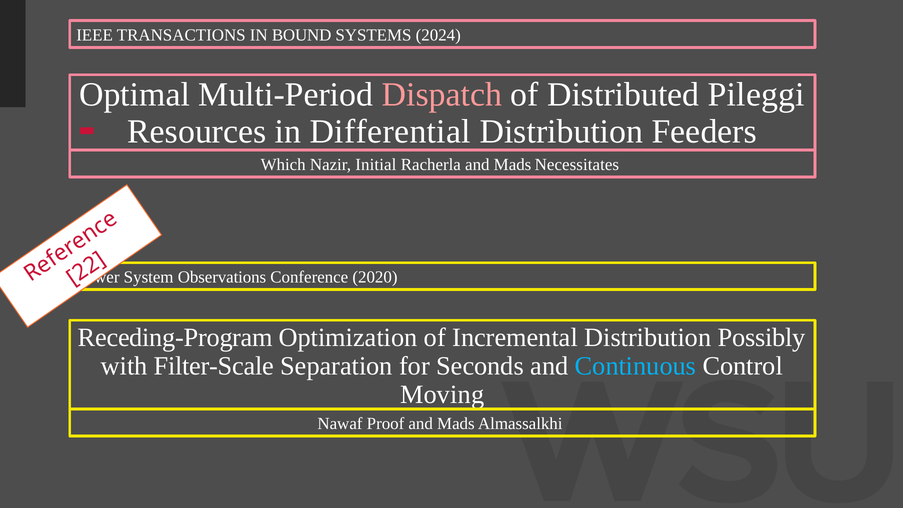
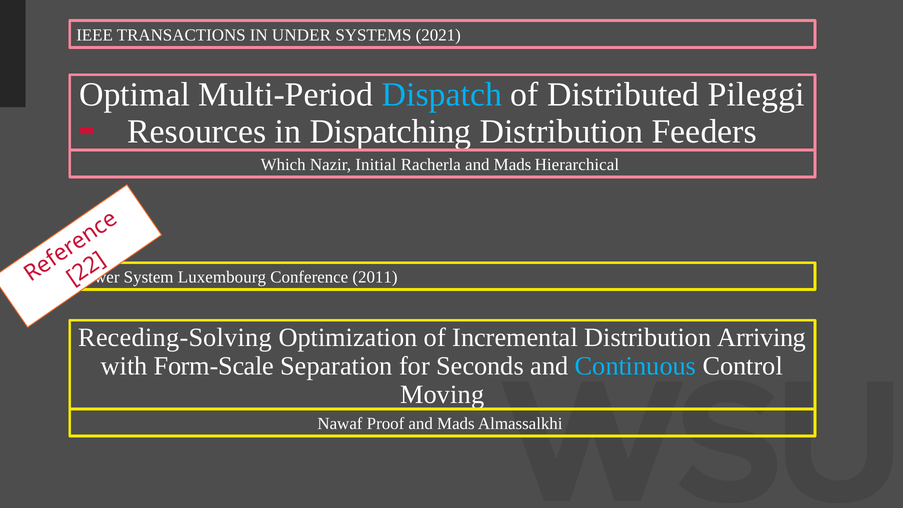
BOUND: BOUND -> UNDER
2024: 2024 -> 2021
Dispatch colour: pink -> light blue
Differential: Differential -> Dispatching
Necessitates: Necessitates -> Hierarchical
Observations: Observations -> Luxembourg
2020: 2020 -> 2011
Receding-Program: Receding-Program -> Receding-Solving
Possibly: Possibly -> Arriving
Filter-Scale: Filter-Scale -> Form-Scale
